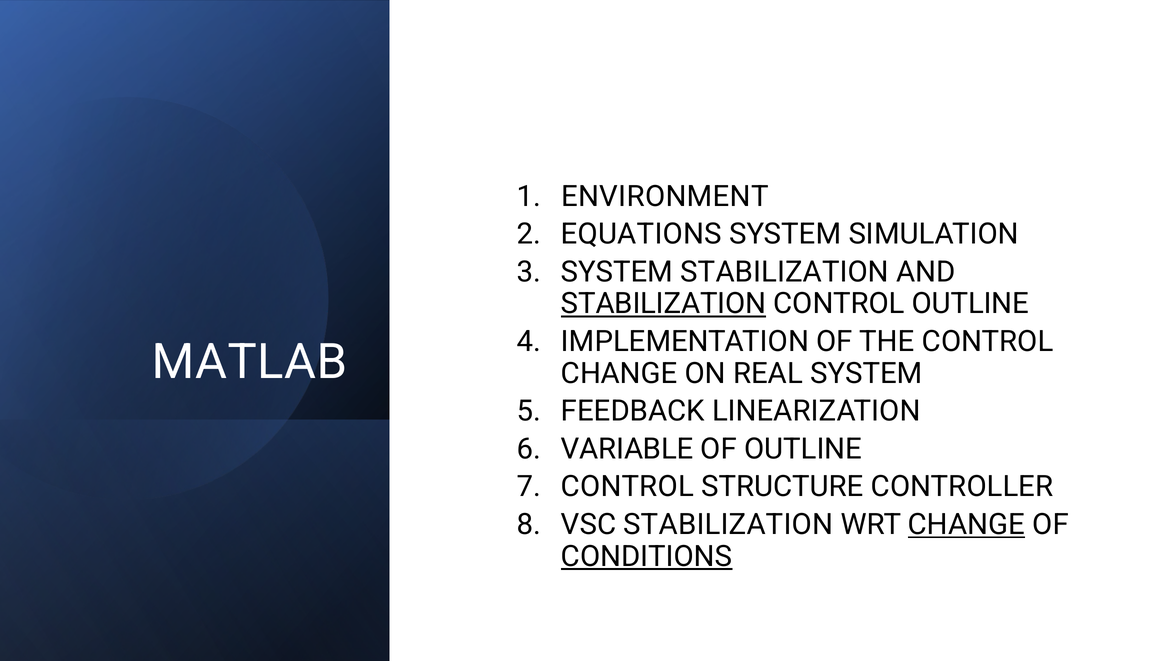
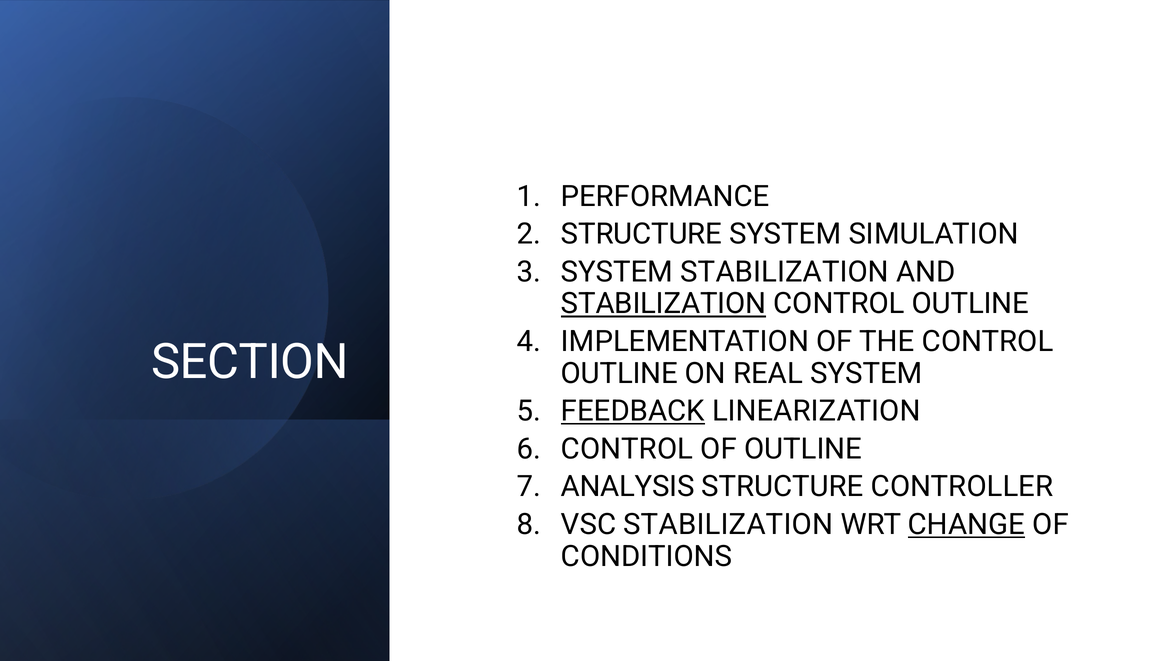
ENVIRONMENT: ENVIRONMENT -> PERFORMANCE
EQUATIONS at (641, 234): EQUATIONS -> STRUCTURE
MATLAB: MATLAB -> SECTION
CHANGE at (619, 374): CHANGE -> OUTLINE
FEEDBACK underline: none -> present
VARIABLE at (627, 449): VARIABLE -> CONTROL
CONTROL at (627, 487): CONTROL -> ANALYSIS
CONDITIONS underline: present -> none
